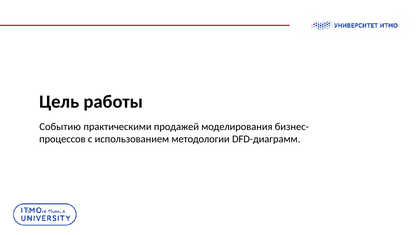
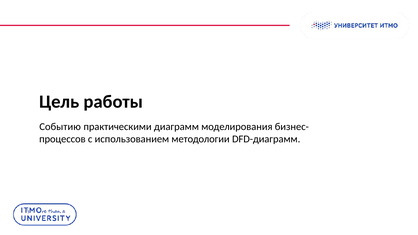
продажей: продажей -> диаграмм
